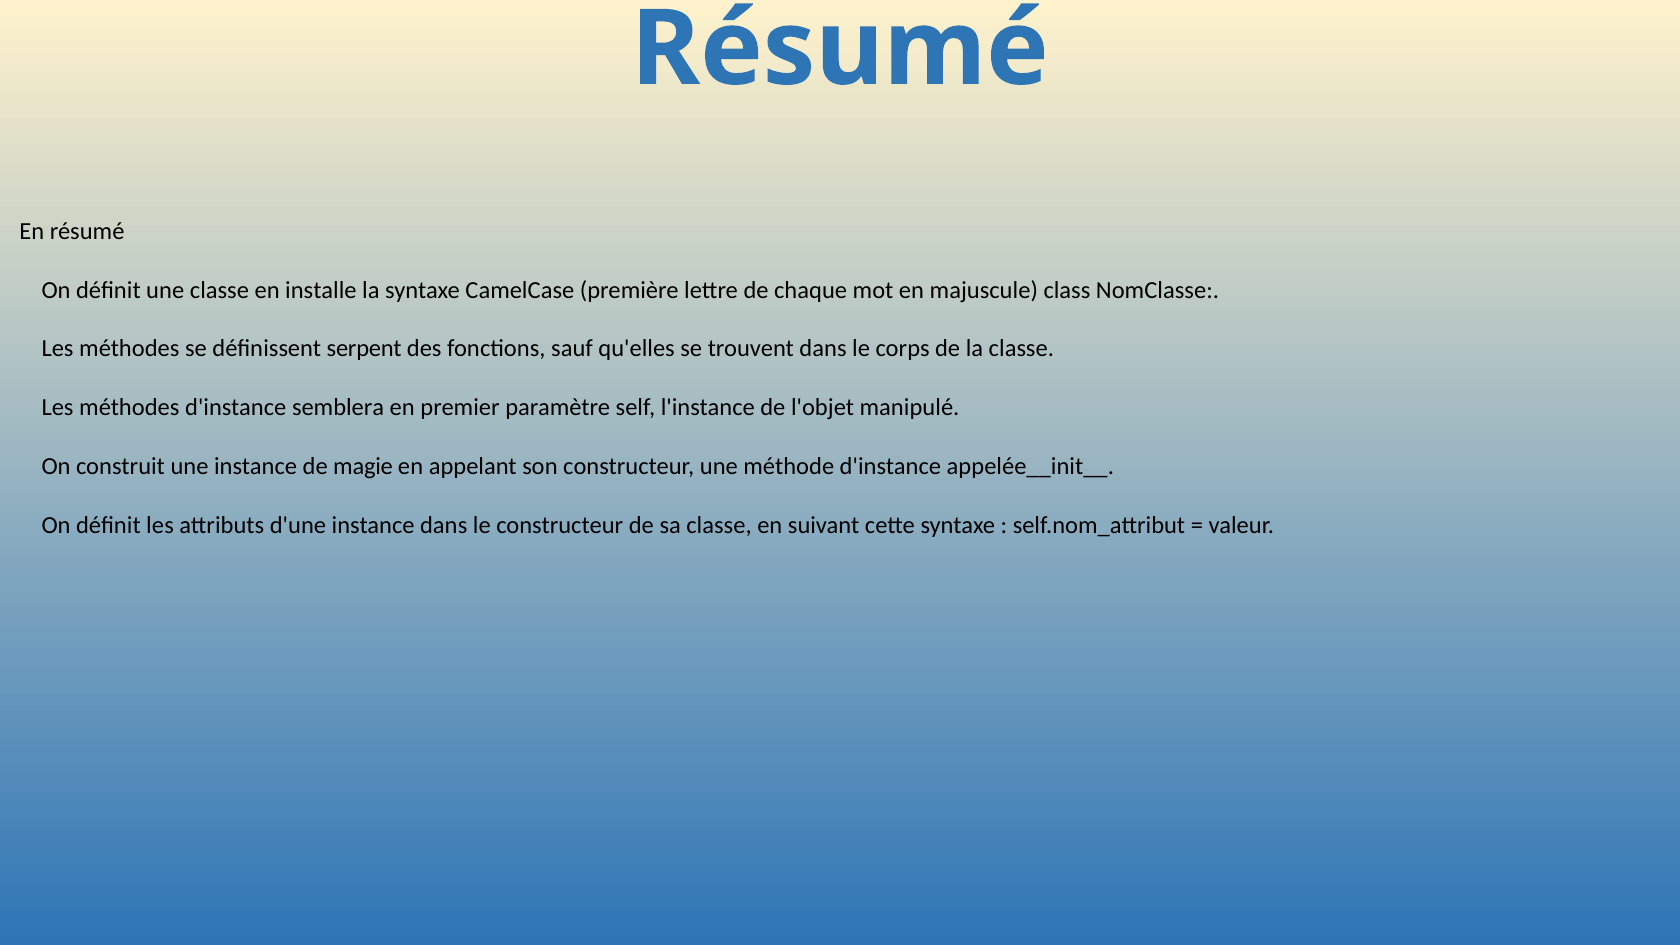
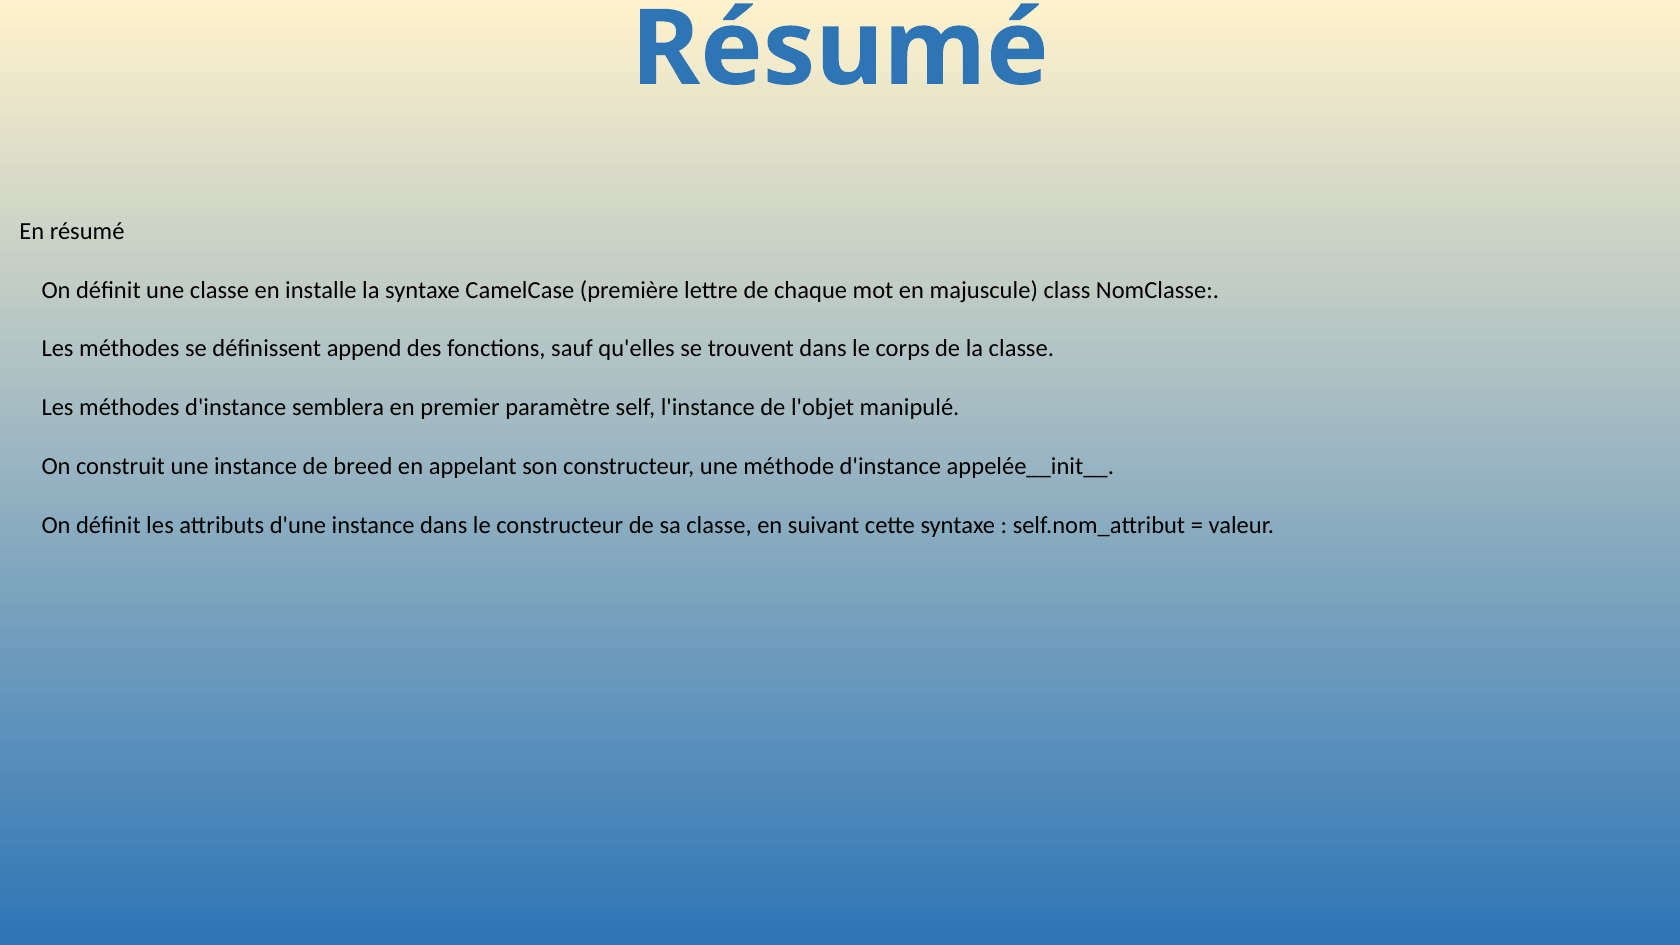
serpent: serpent -> append
magie: magie -> breed
